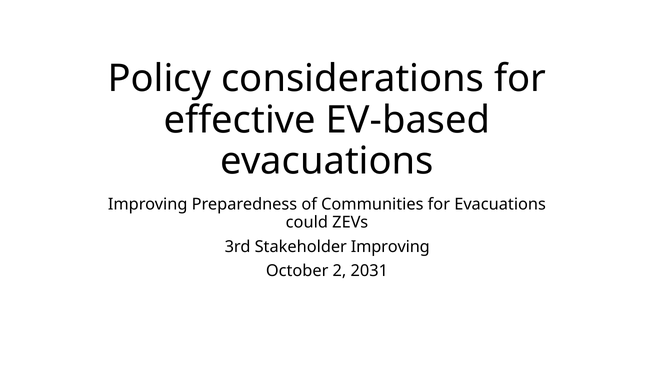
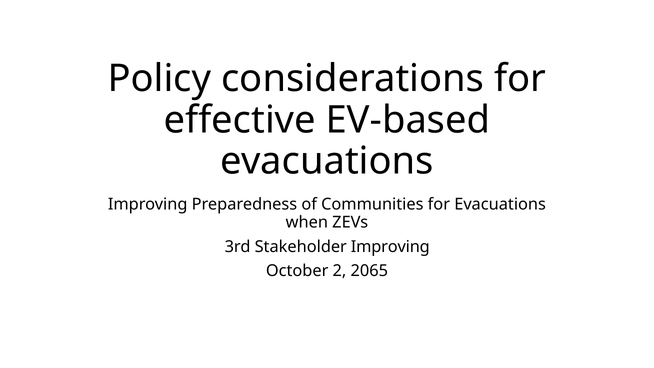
could: could -> when
2031: 2031 -> 2065
